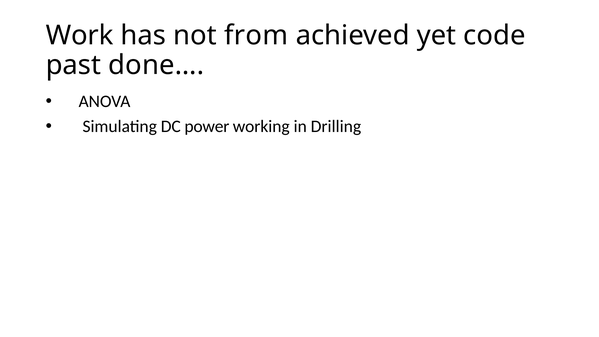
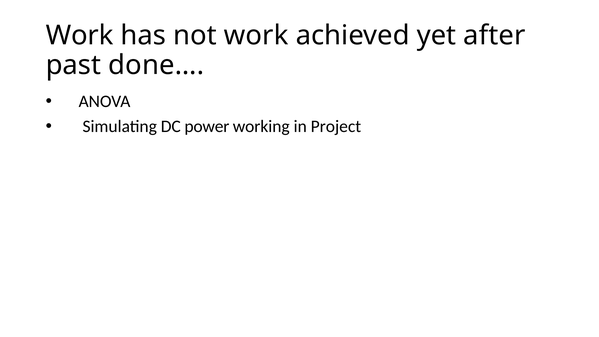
not from: from -> work
code: code -> after
Drilling: Drilling -> Project
